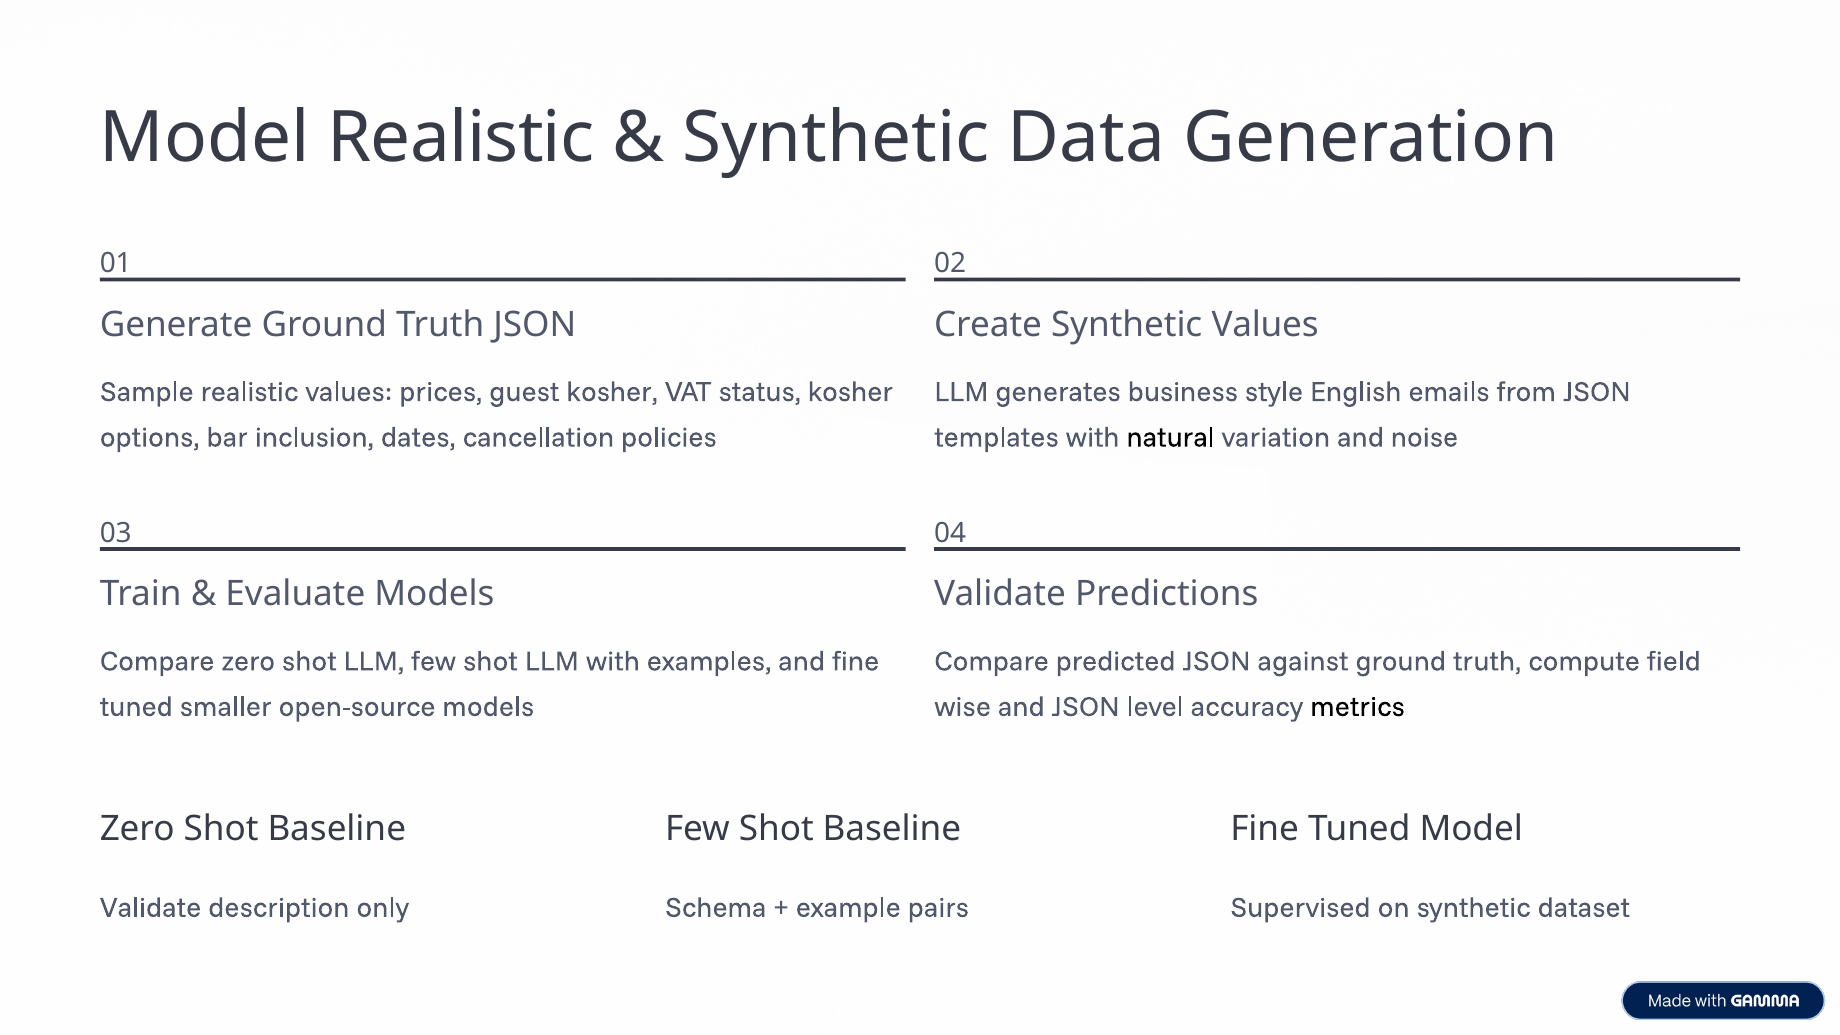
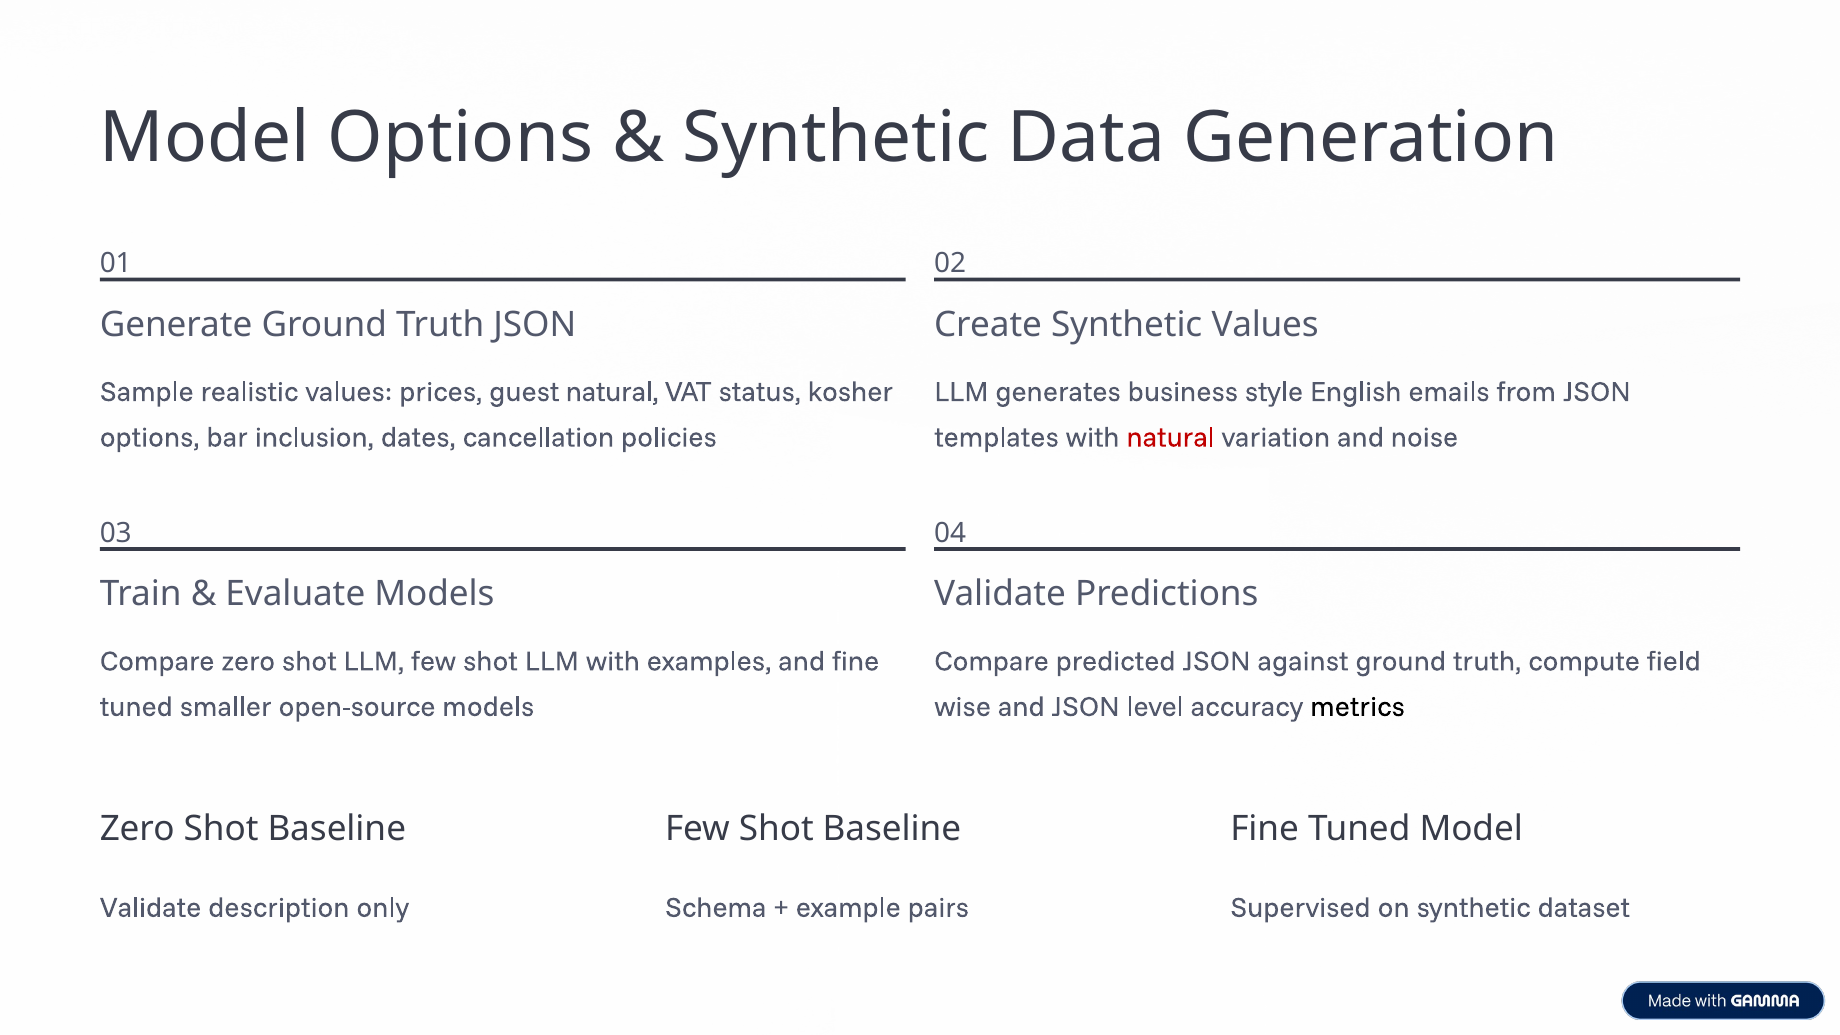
Model Realistic: Realistic -> Options
guest kosher: kosher -> natural
natural at (1171, 437) colour: black -> red
